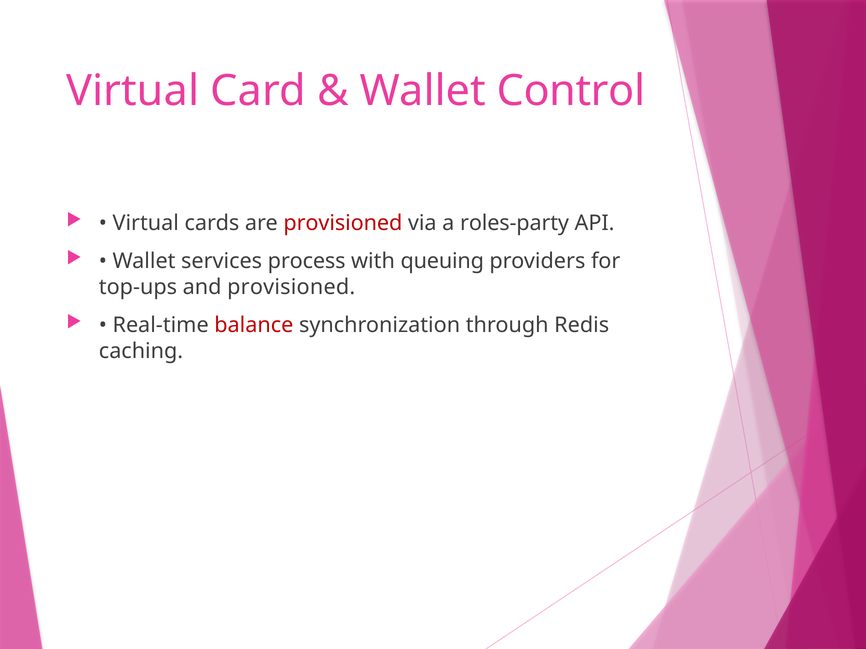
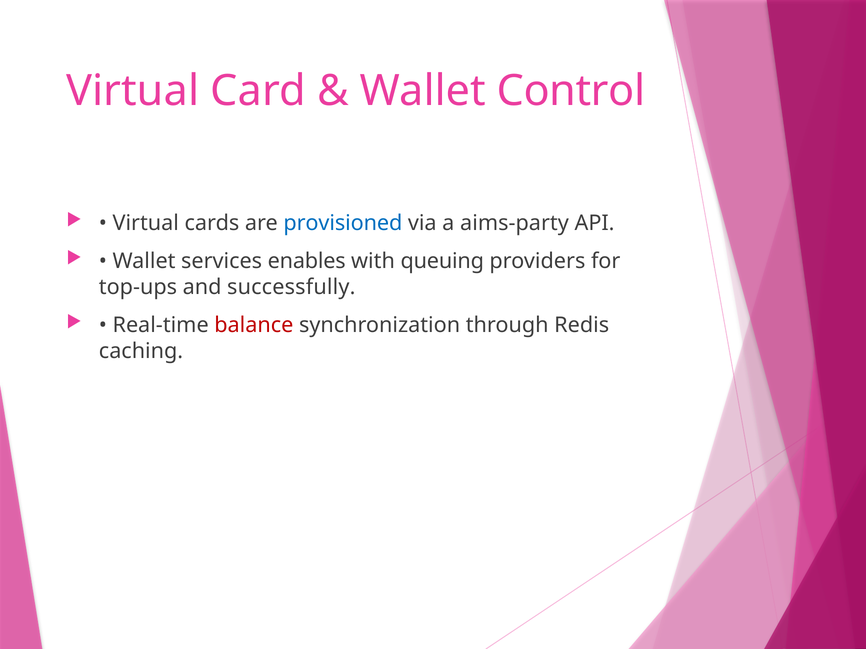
provisioned at (343, 223) colour: red -> blue
roles-party: roles-party -> aims-party
process: process -> enables
and provisioned: provisioned -> successfully
